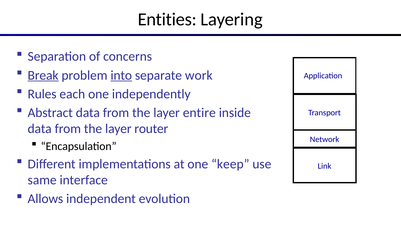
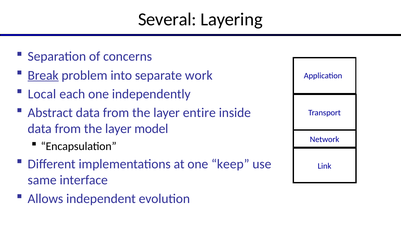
Entities: Entities -> Several
into underline: present -> none
Rules: Rules -> Local
router: router -> model
